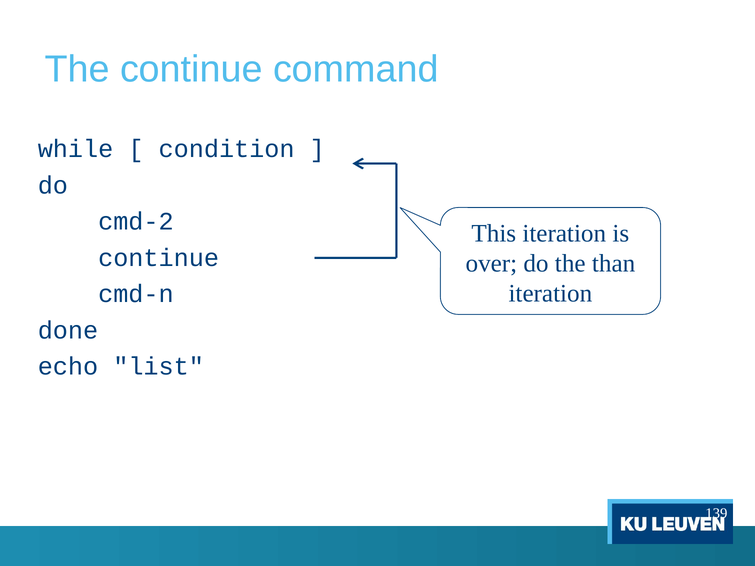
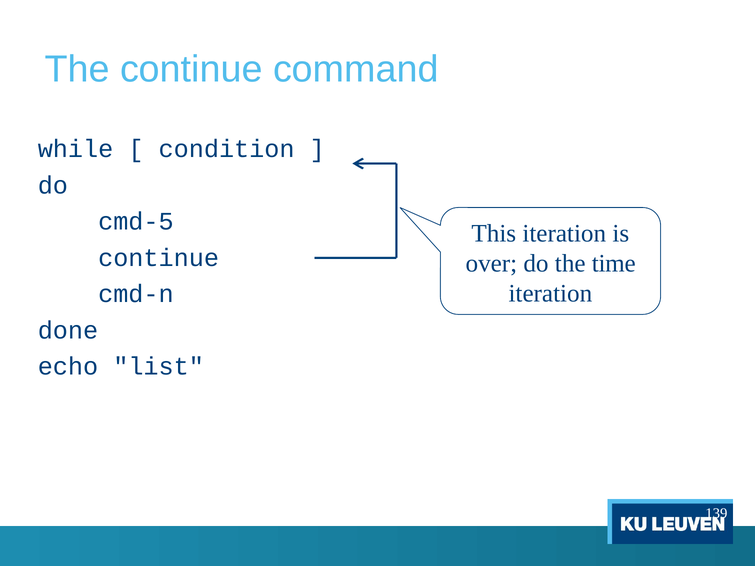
cmd-2: cmd-2 -> cmd-5
than: than -> time
